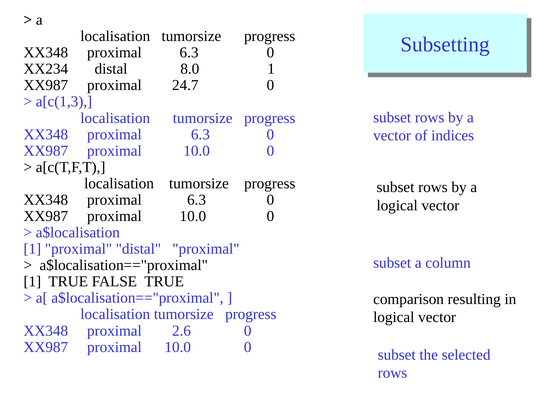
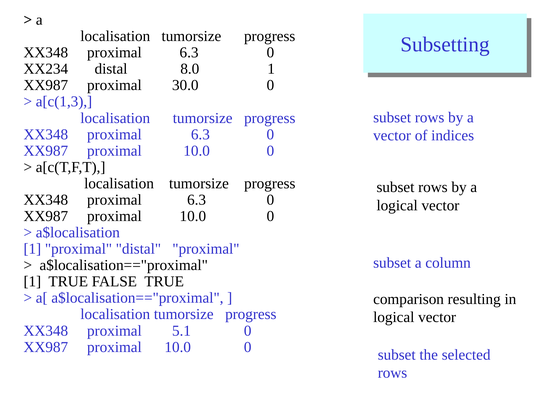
24.7: 24.7 -> 30.0
2.6: 2.6 -> 5.1
